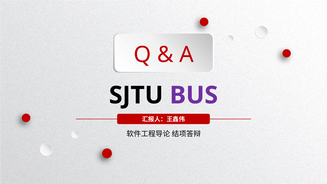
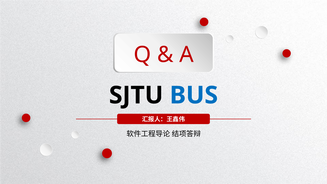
BUS colour: purple -> blue
